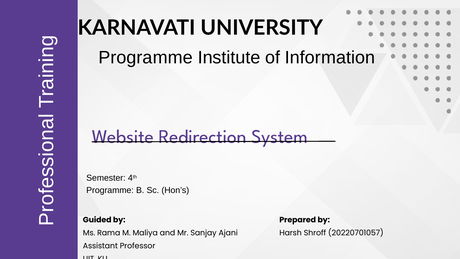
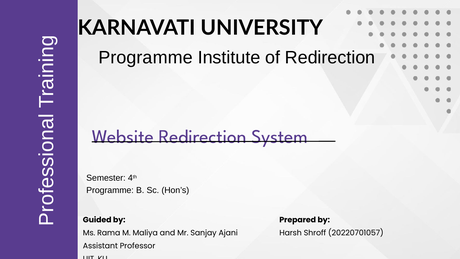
of Information: Information -> Redirection
